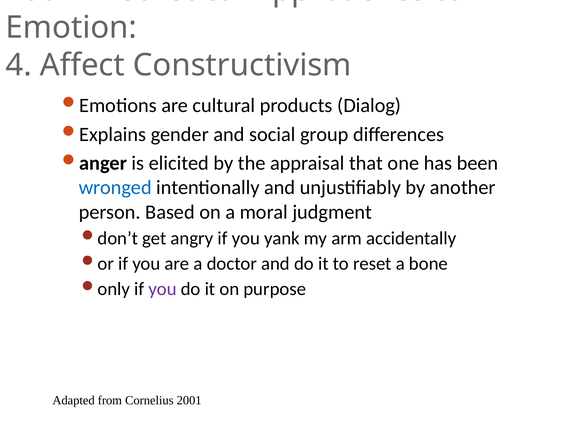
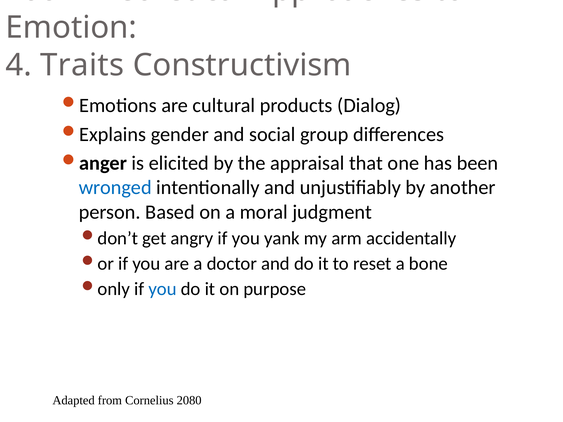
Affect: Affect -> Traits
you at (163, 289) colour: purple -> blue
2001: 2001 -> 2080
